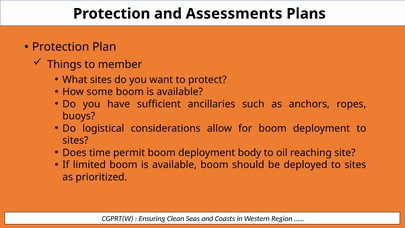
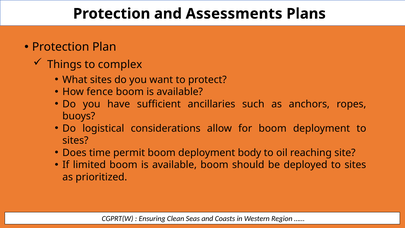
member: member -> complex
some: some -> fence
